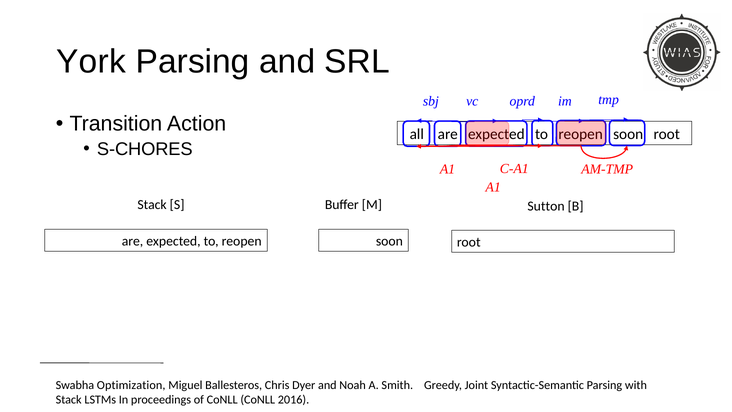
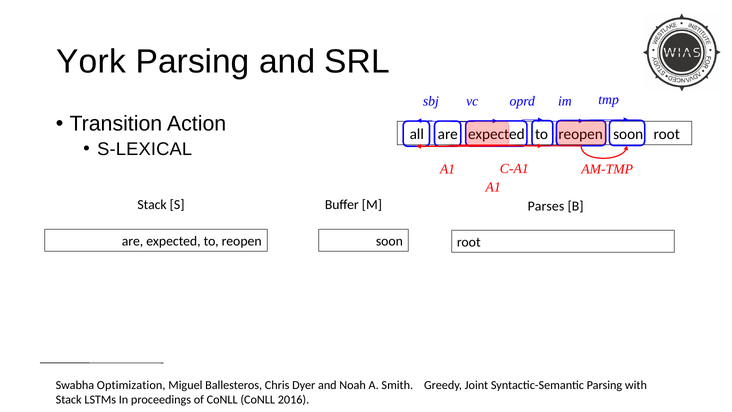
S-CHORES: S-CHORES -> S-LEXICAL
Sutton: Sutton -> Parses
